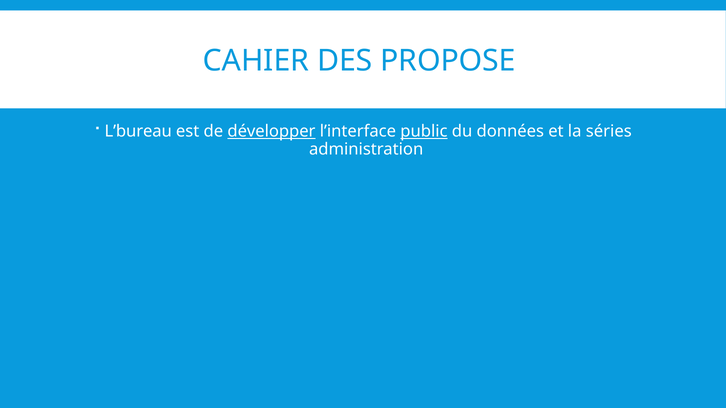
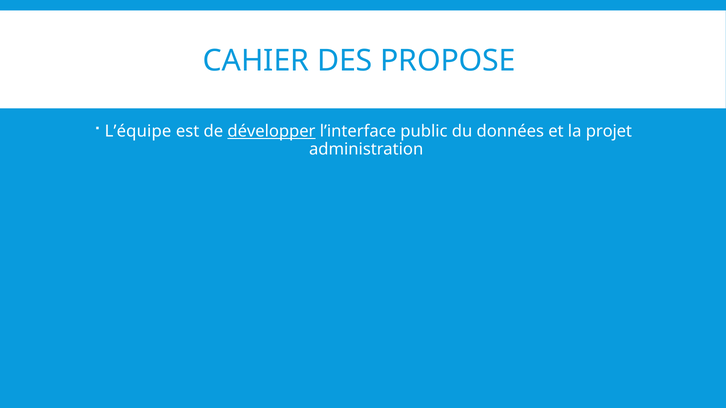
L’bureau: L’bureau -> L’équipe
public underline: present -> none
séries: séries -> projet
